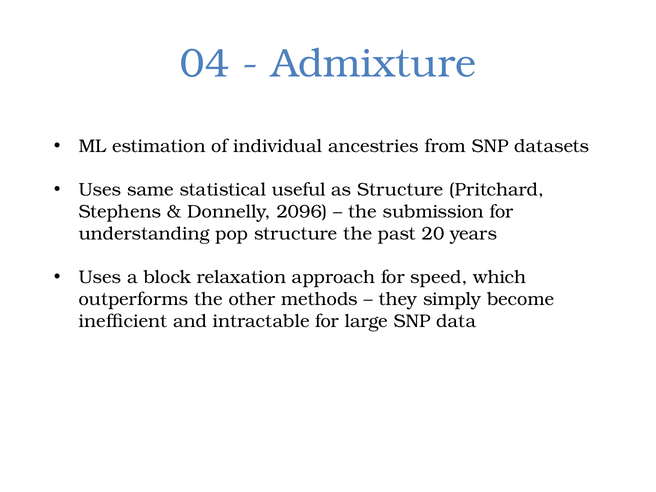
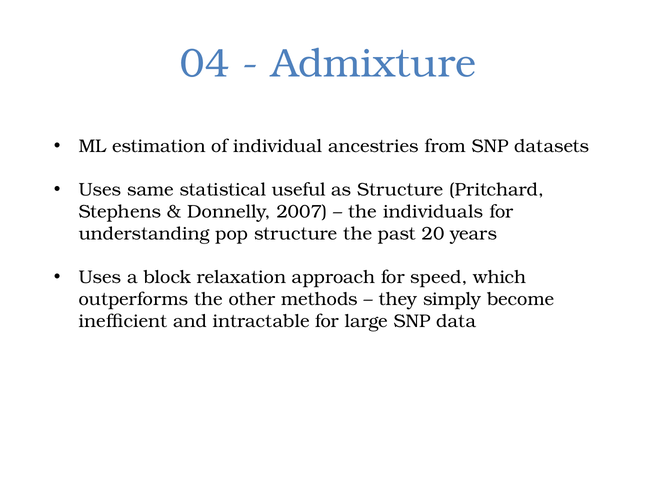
2096: 2096 -> 2007
submission: submission -> individuals
